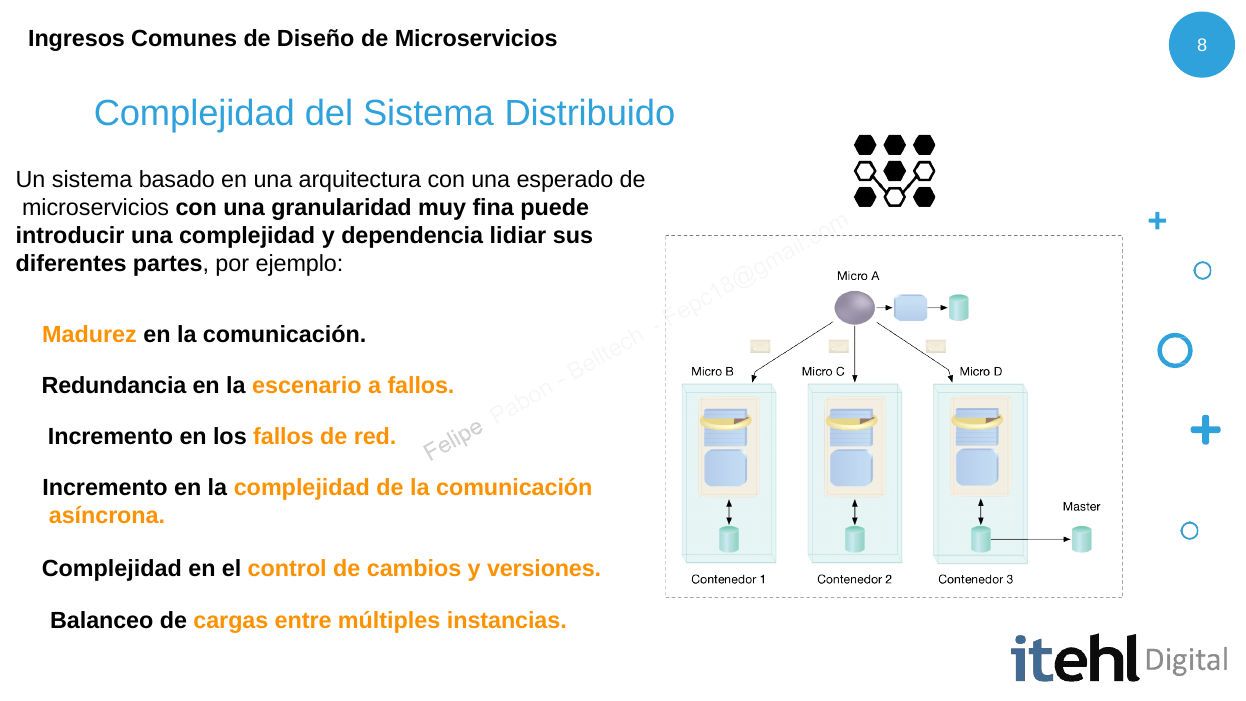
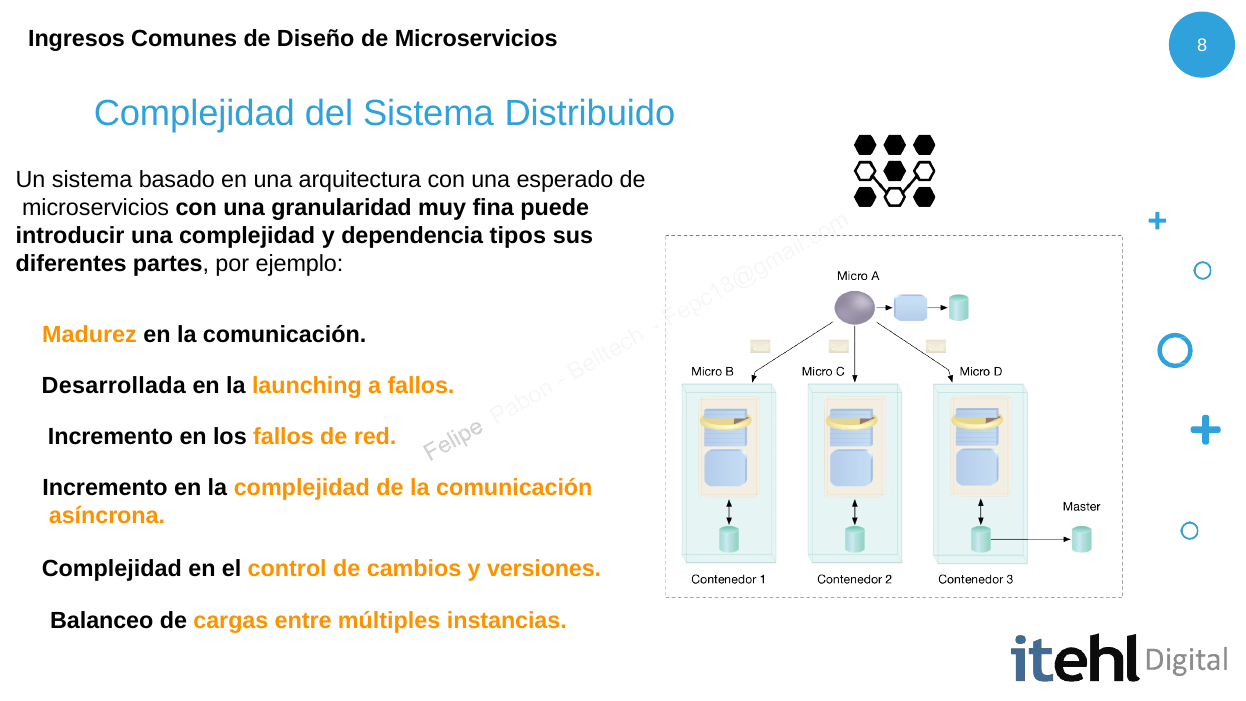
lidiar: lidiar -> tipos
Redundancia: Redundancia -> Desarrollada
escenario: escenario -> launching
